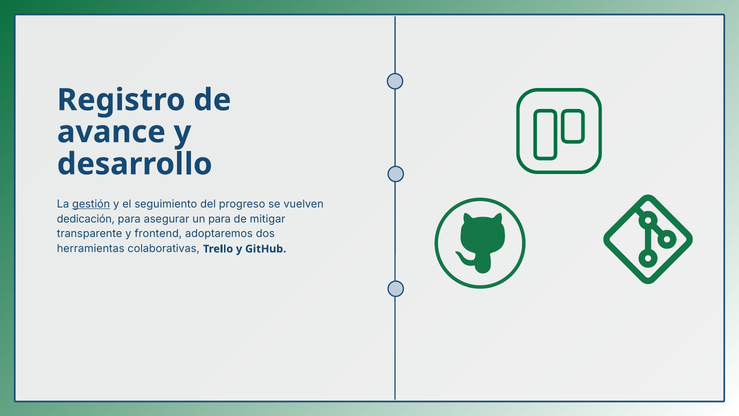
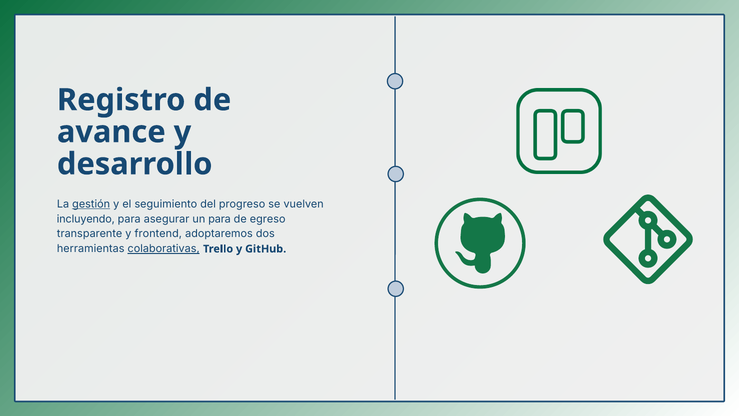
dedicación: dedicación -> incluyendo
mitigar: mitigar -> egreso
colaborativas underline: none -> present
